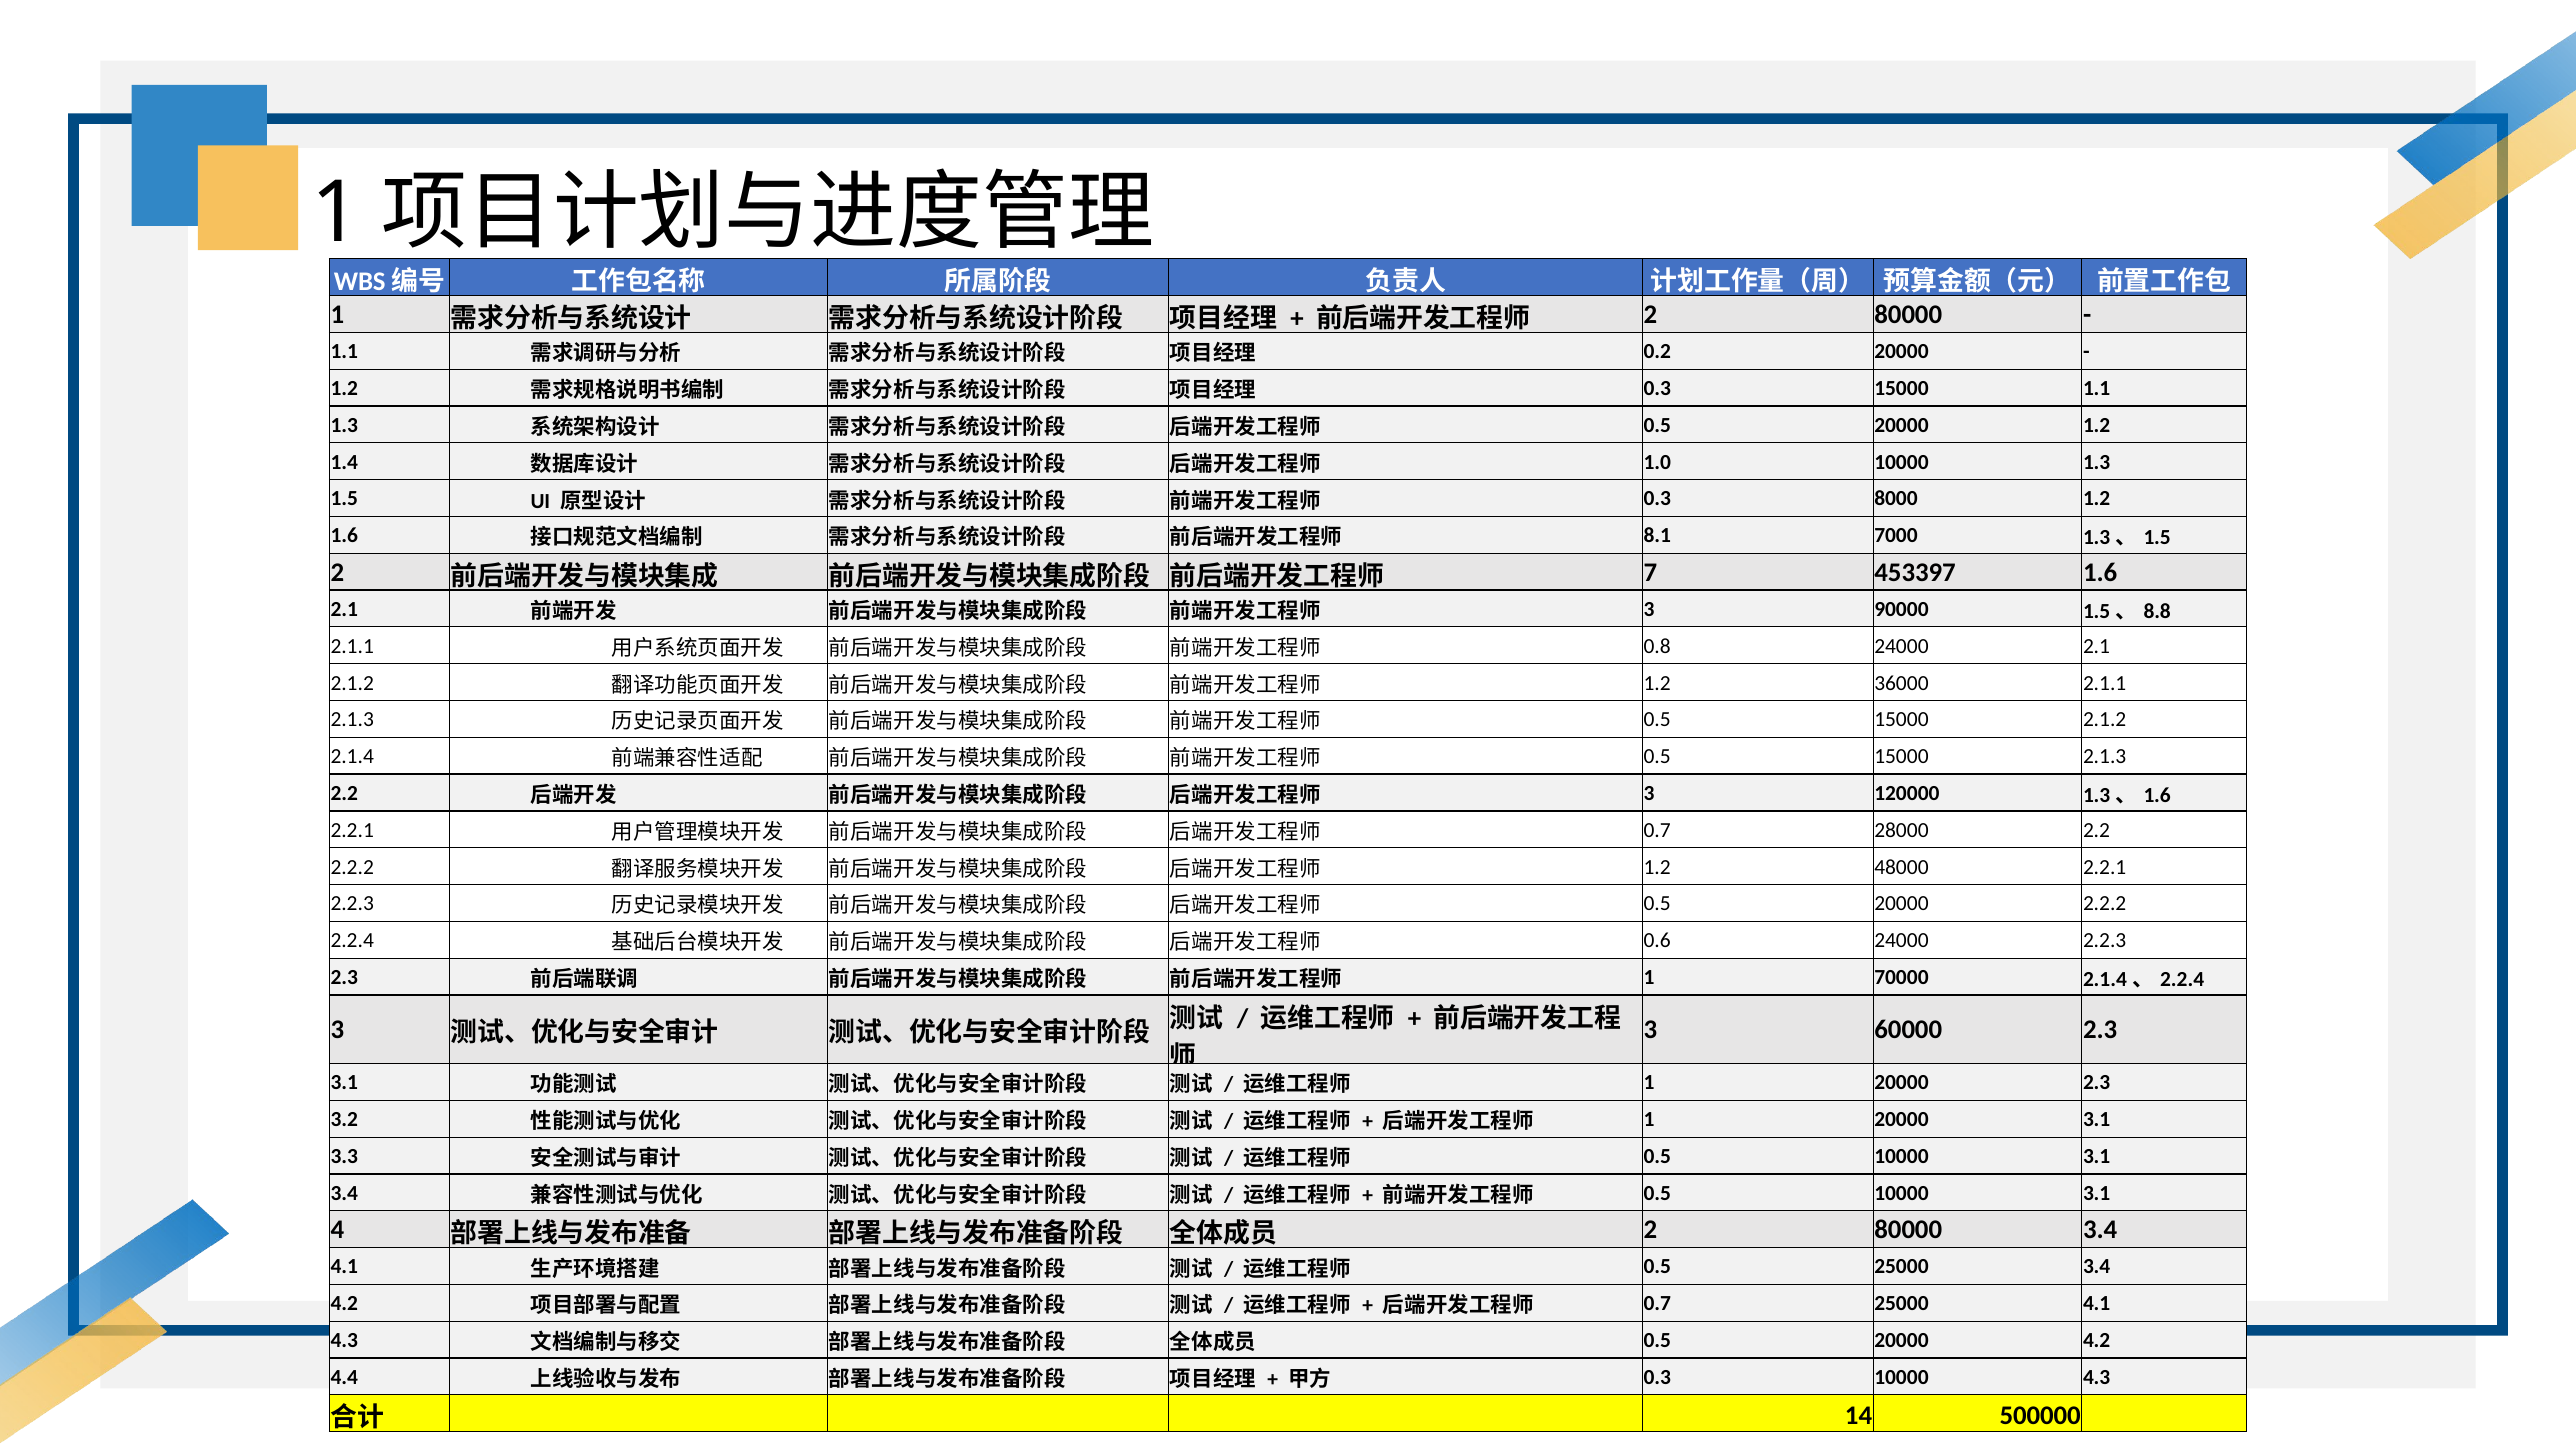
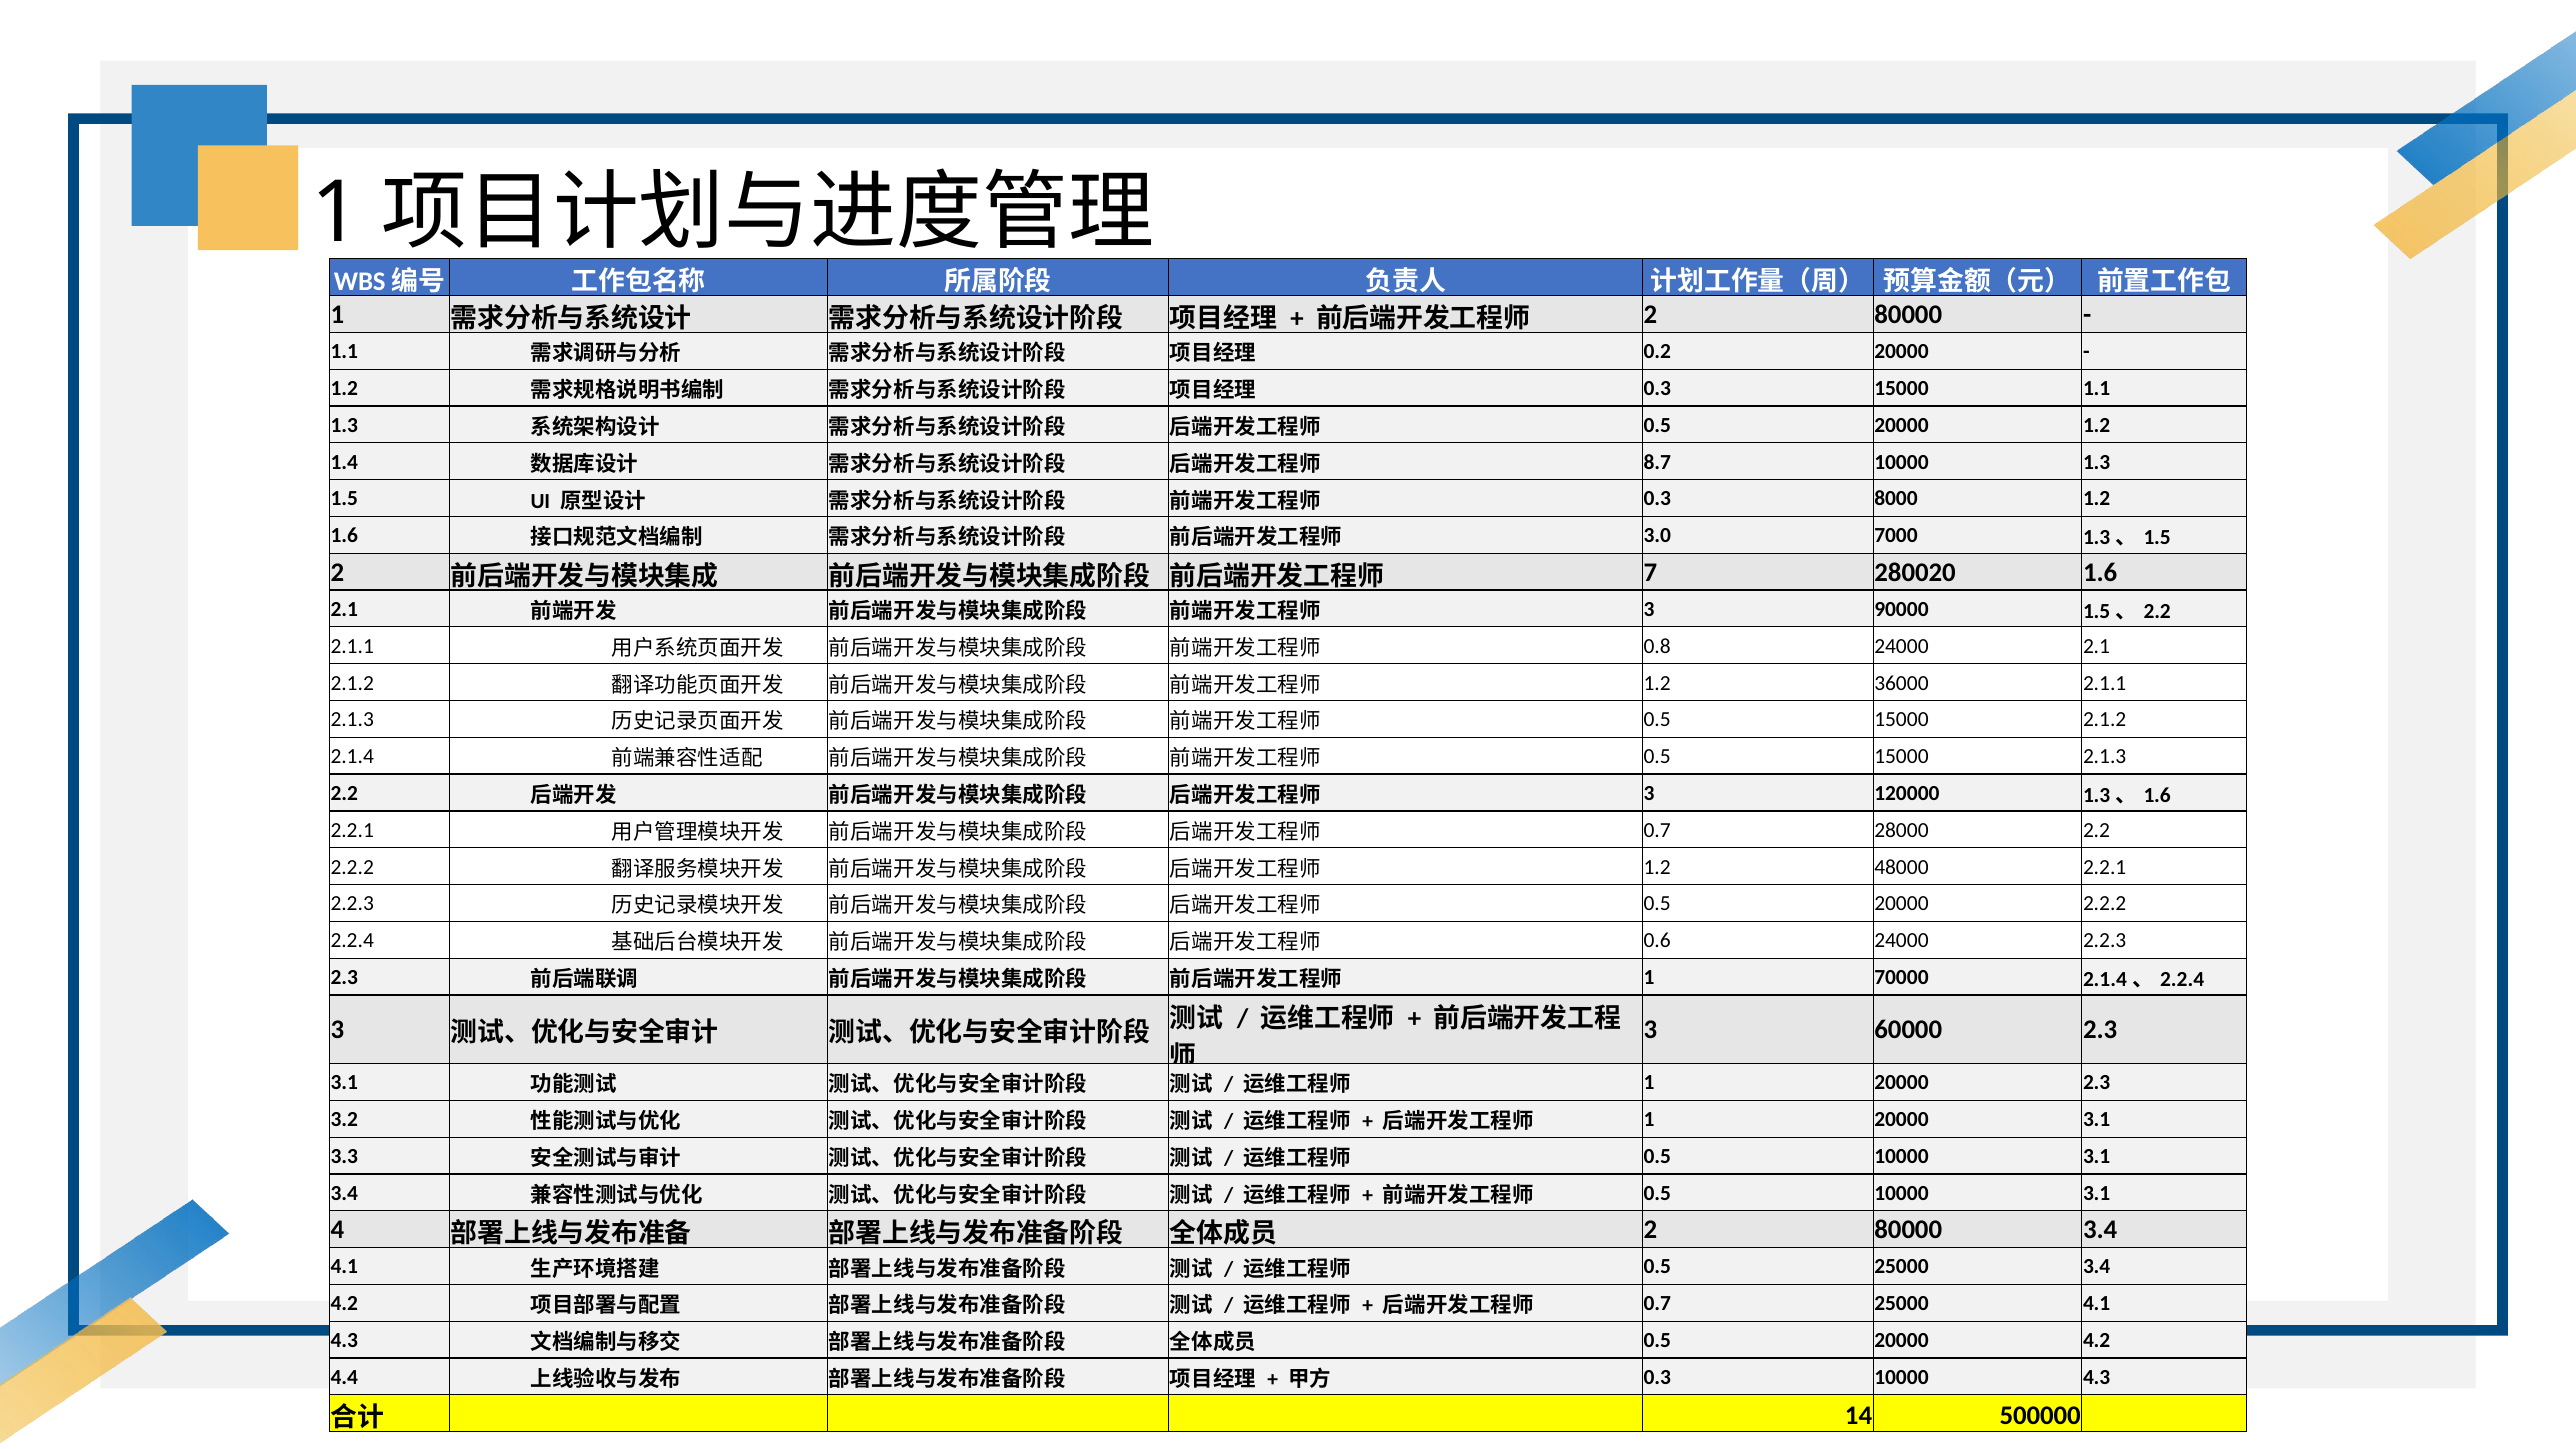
1.0: 1.0 -> 8.7
8.1: 8.1 -> 3.0
453397: 453397 -> 280020
8.8 at (2157, 611): 8.8 -> 2.2
